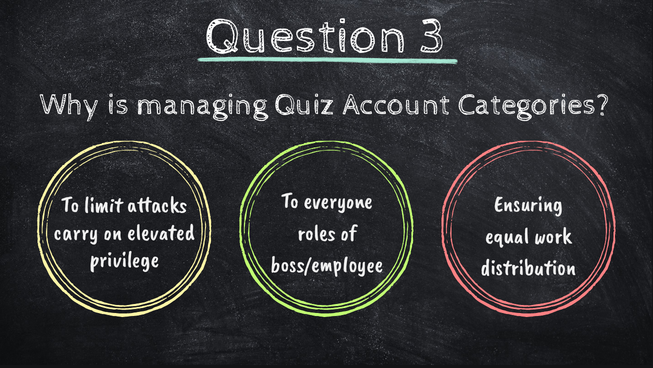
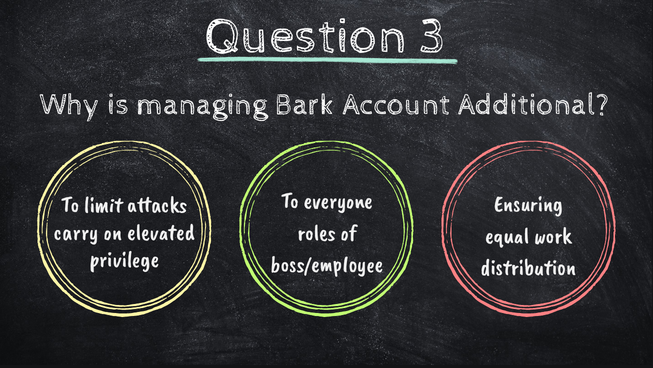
Quiz: Quiz -> Bark
Categories: Categories -> Additional
